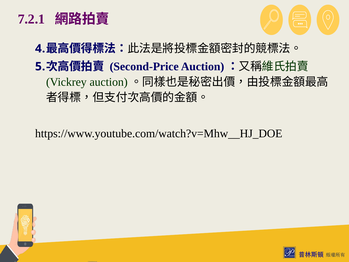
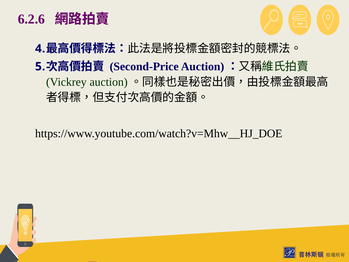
7.2.1: 7.2.1 -> 6.2.6
